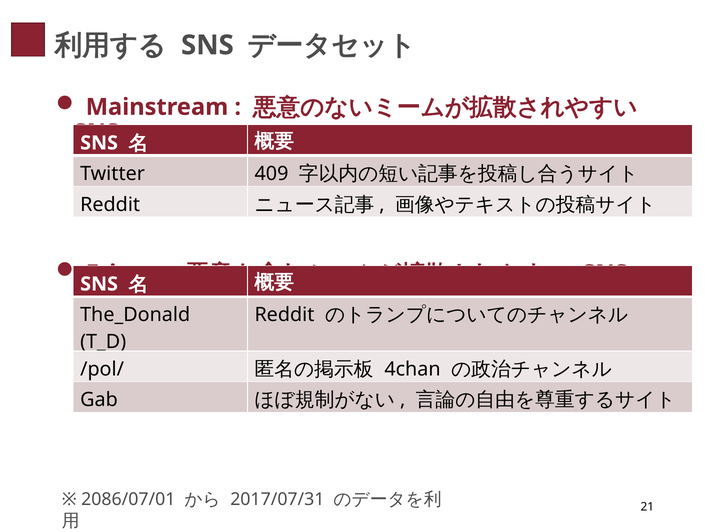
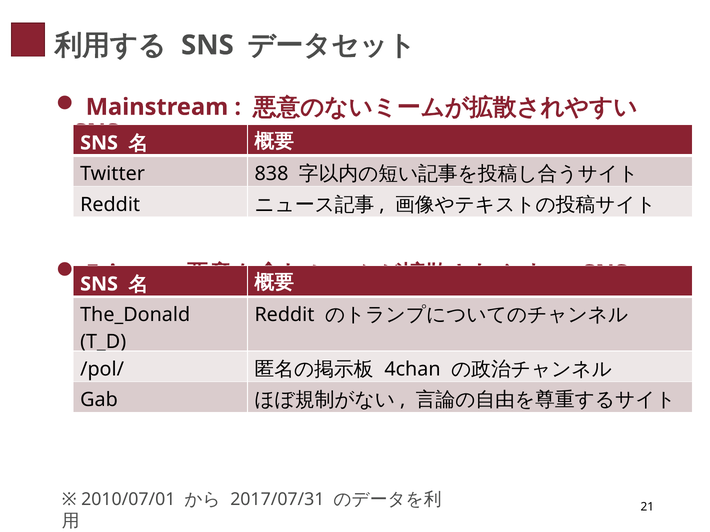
409: 409 -> 838
2086/07/01: 2086/07/01 -> 2010/07/01
